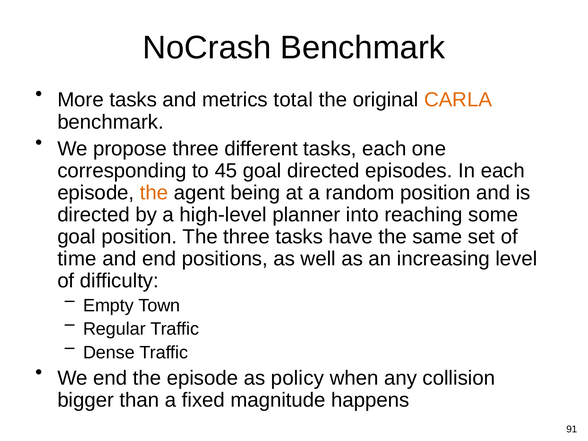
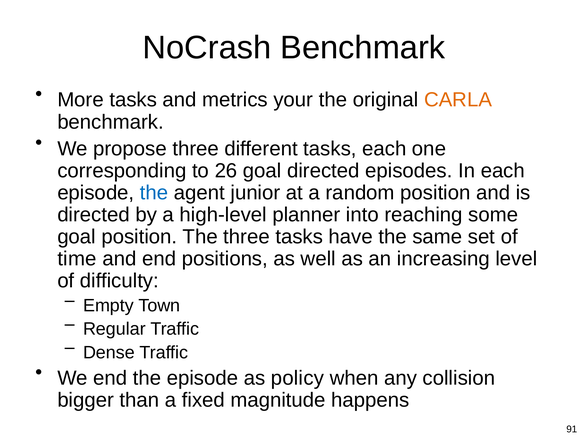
total: total -> your
45: 45 -> 26
the at (154, 193) colour: orange -> blue
being: being -> junior
